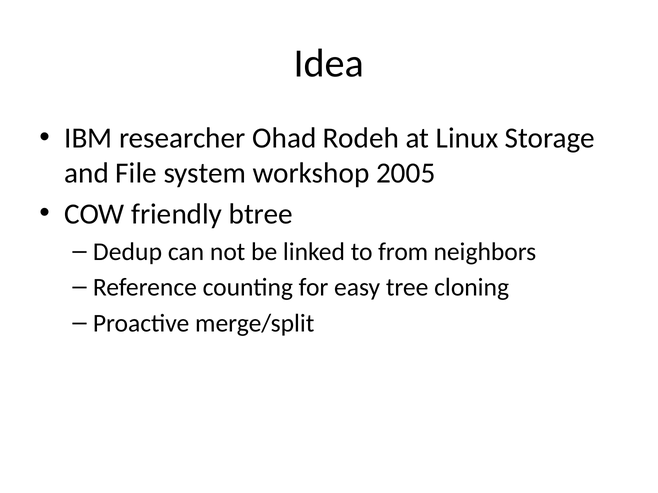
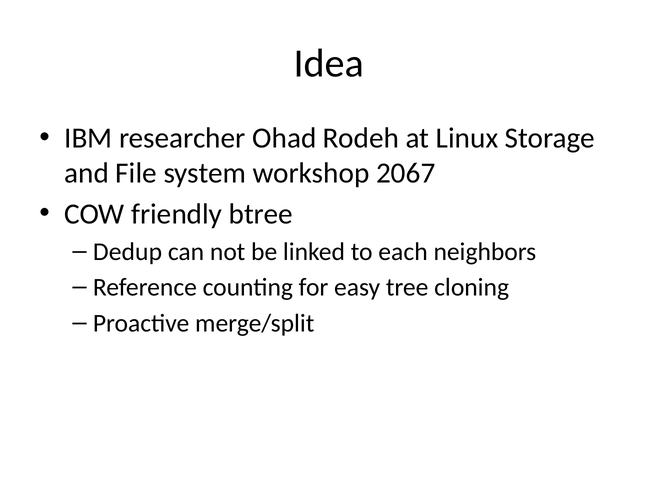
2005: 2005 -> 2067
from: from -> each
